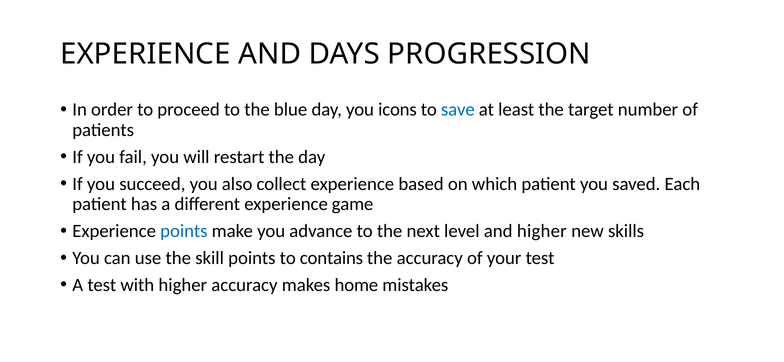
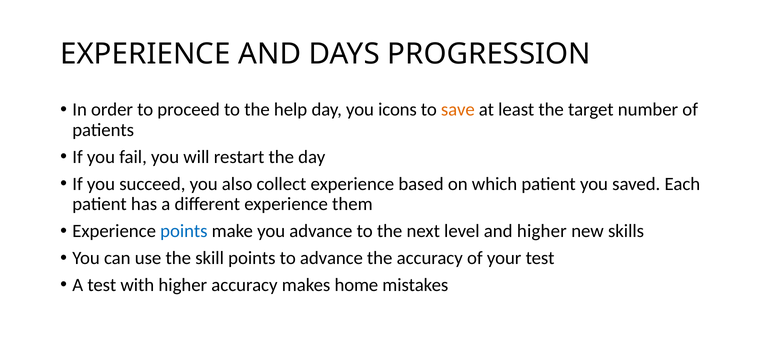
blue: blue -> help
save colour: blue -> orange
game: game -> them
to contains: contains -> advance
